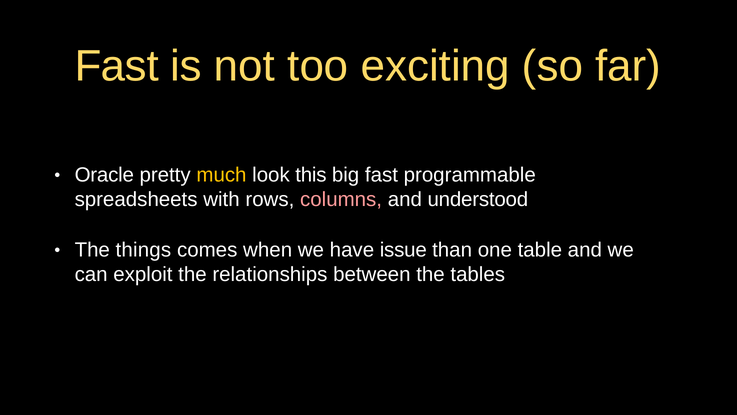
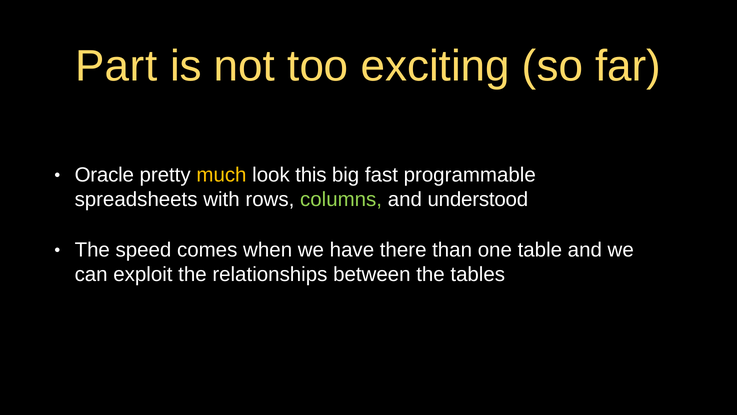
Fast at (117, 66): Fast -> Part
columns colour: pink -> light green
things: things -> speed
issue: issue -> there
